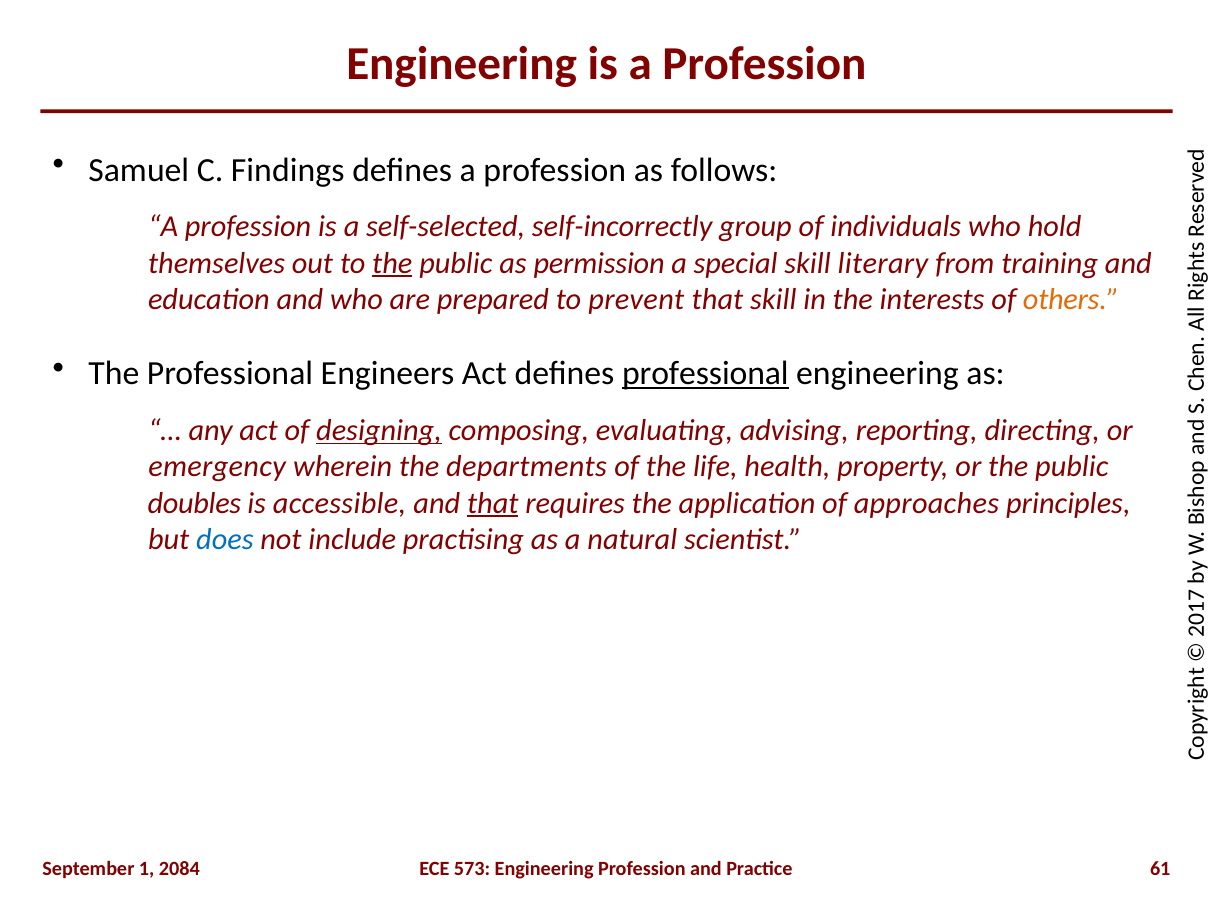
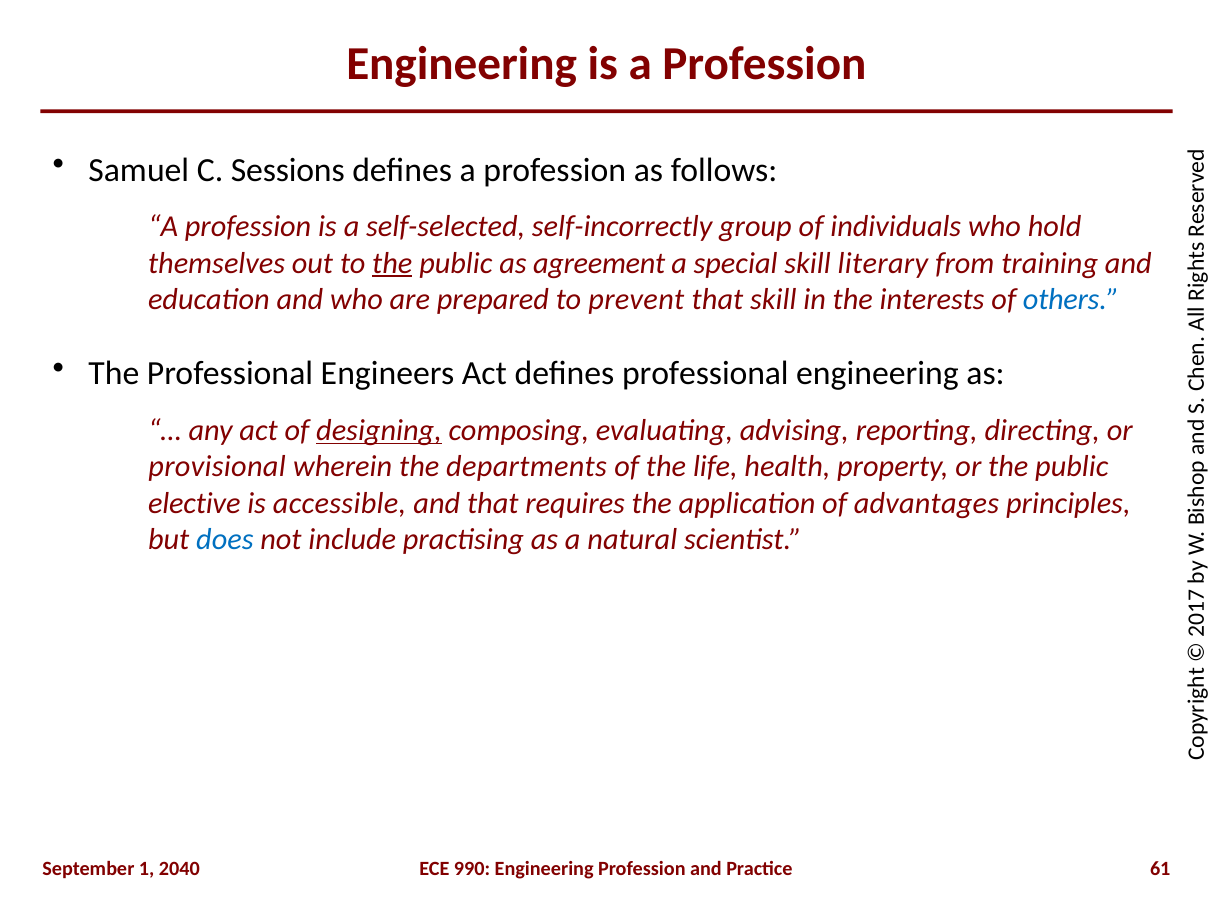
Findings: Findings -> Sessions
permission: permission -> agreement
others colour: orange -> blue
professional at (705, 374) underline: present -> none
emergency: emergency -> provisional
doubles: doubles -> elective
that at (493, 503) underline: present -> none
approaches: approaches -> advantages
2084: 2084 -> 2040
573: 573 -> 990
